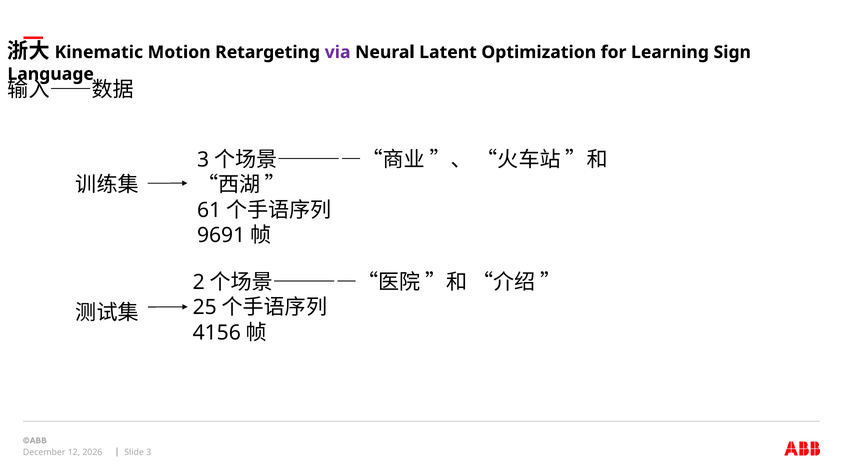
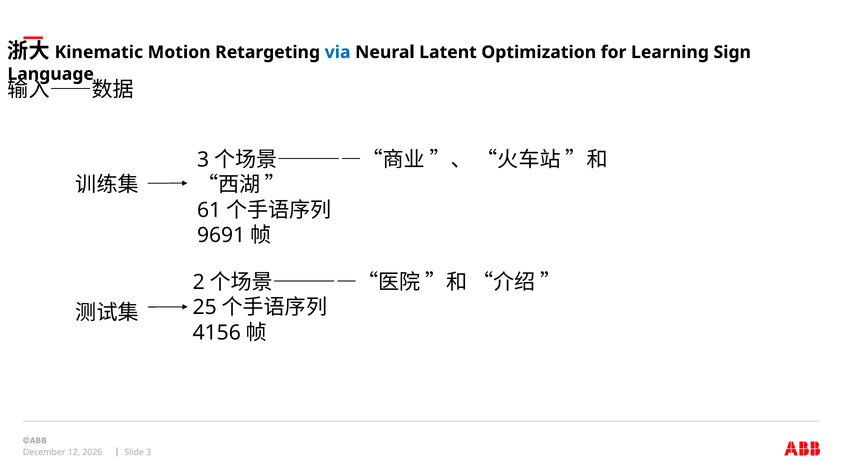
via colour: purple -> blue
